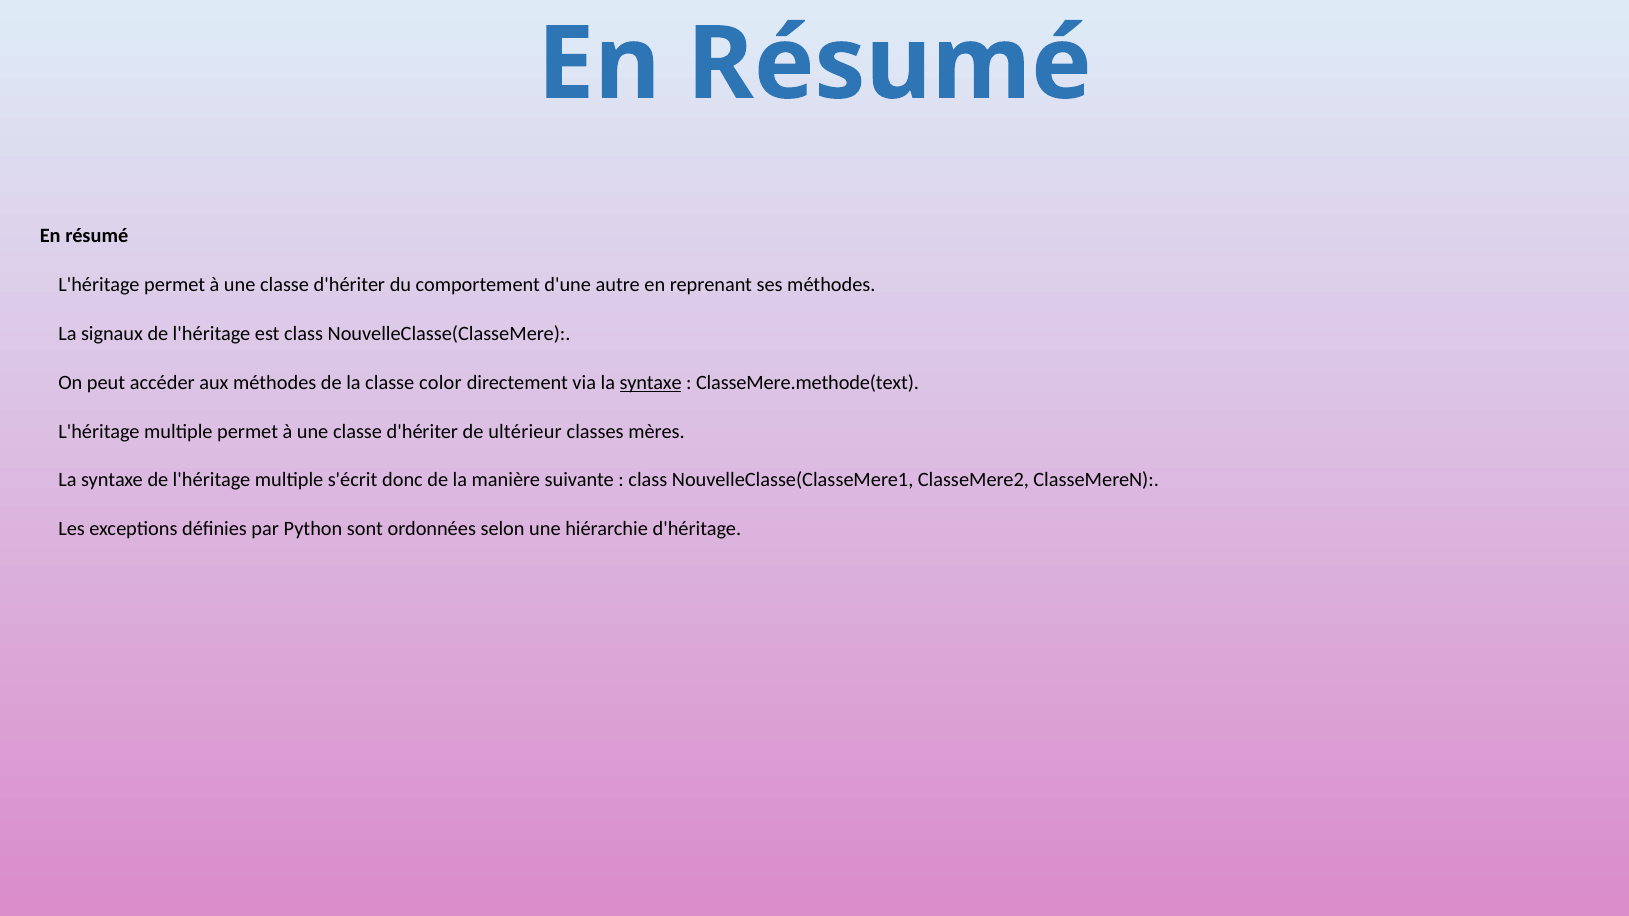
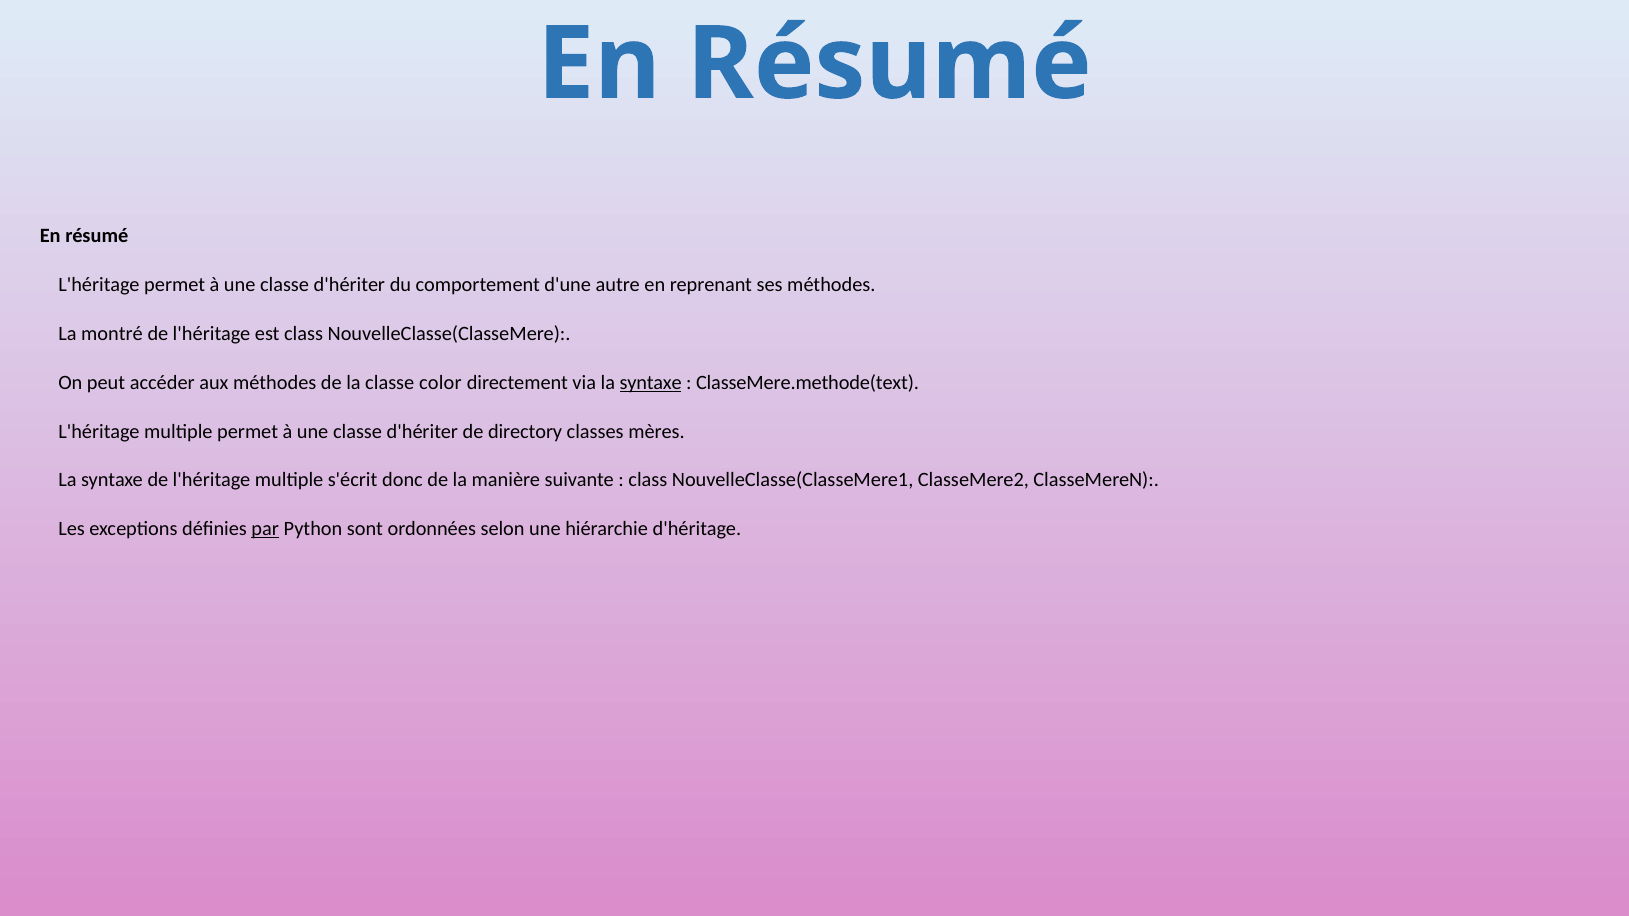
signaux: signaux -> montré
ultérieur: ultérieur -> directory
par underline: none -> present
